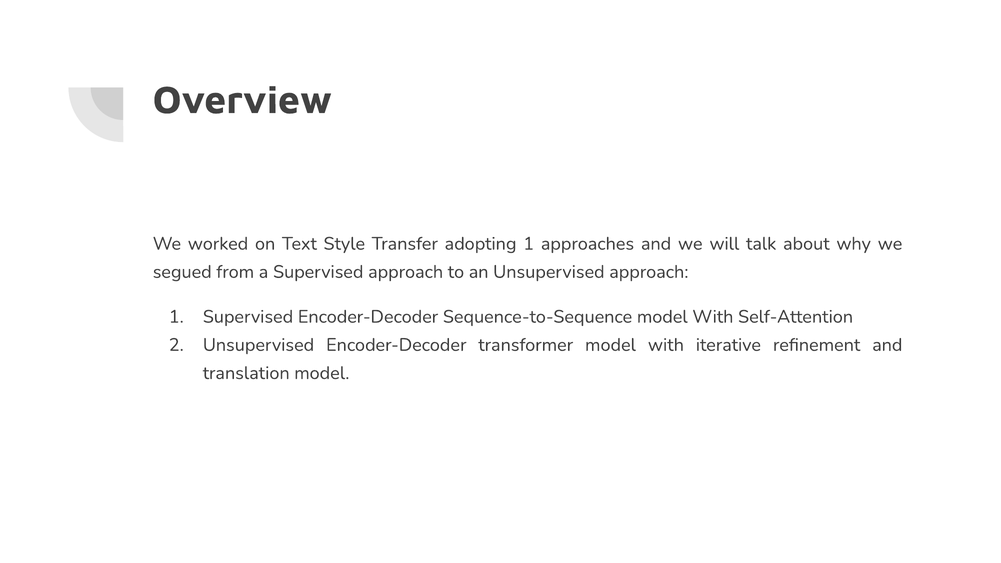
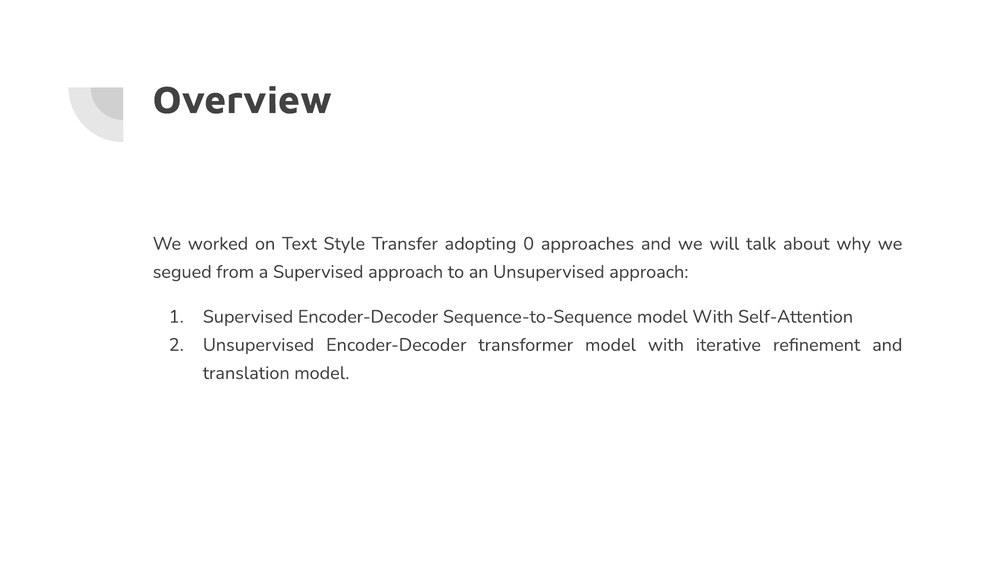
adopting 1: 1 -> 0
